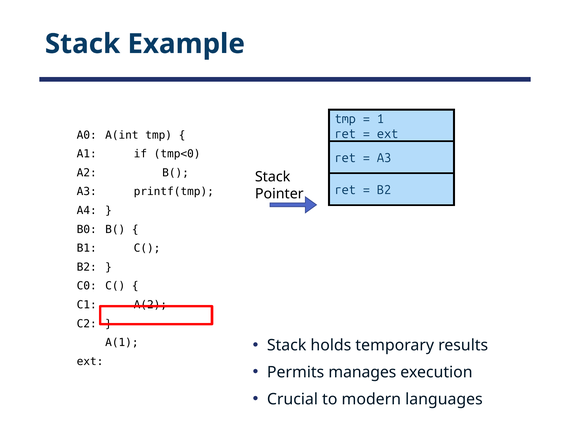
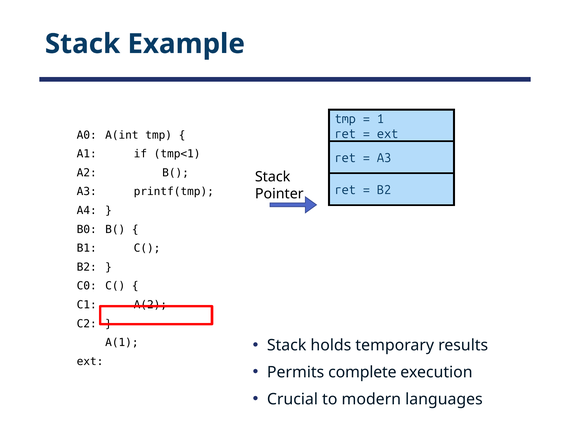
tmp<0: tmp<0 -> tmp<1
manages: manages -> complete
